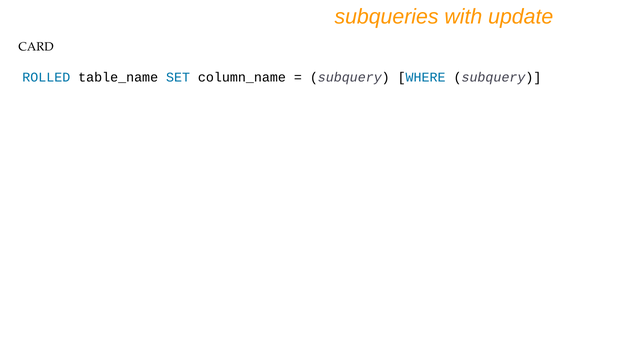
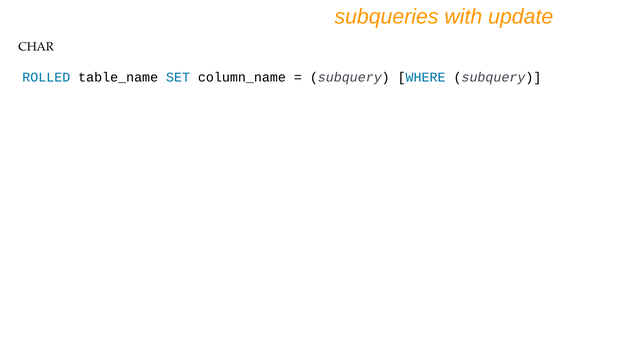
CARD: CARD -> CHAR
